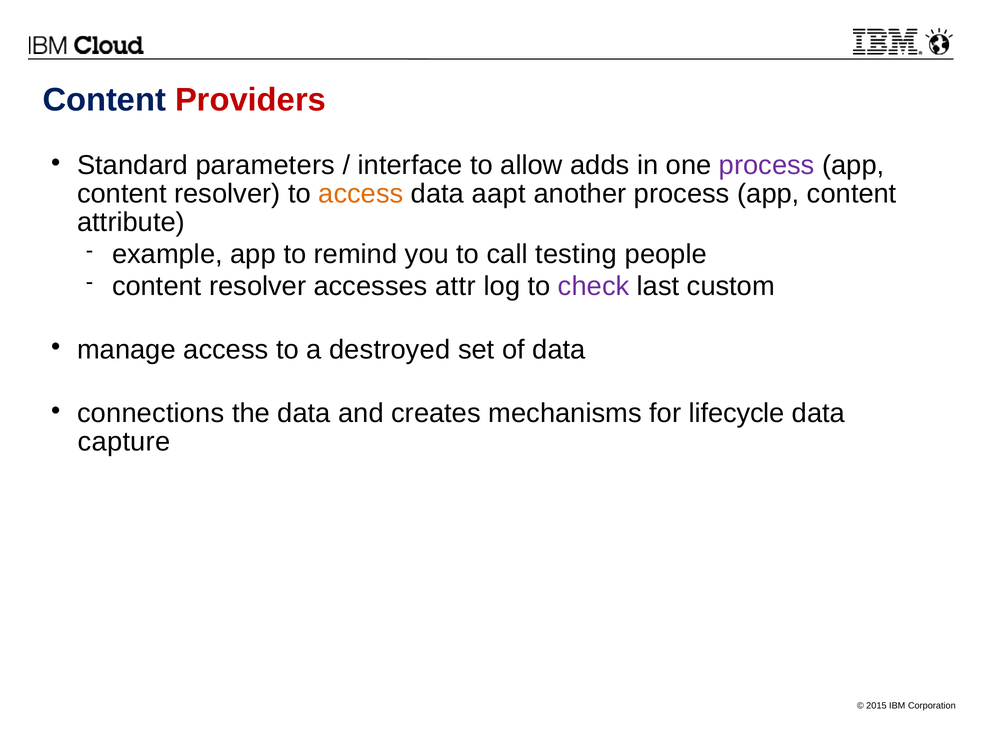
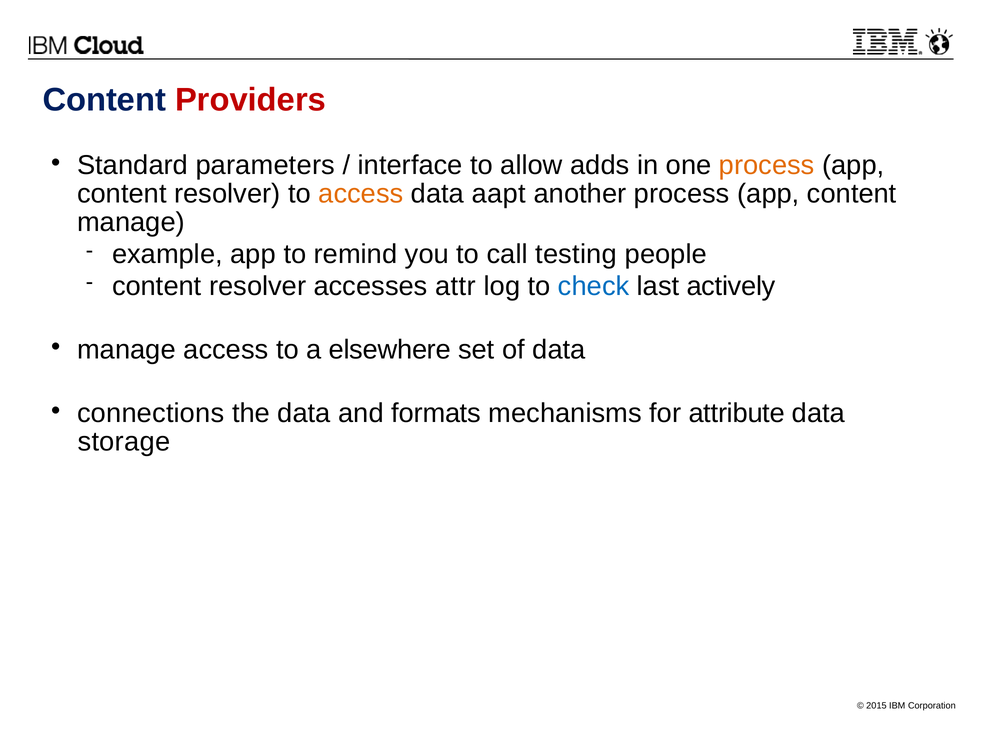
process at (767, 166) colour: purple -> orange
attribute at (131, 223): attribute -> manage
check colour: purple -> blue
custom: custom -> actively
destroyed: destroyed -> elsewhere
creates: creates -> formats
lifecycle: lifecycle -> attribute
capture: capture -> storage
